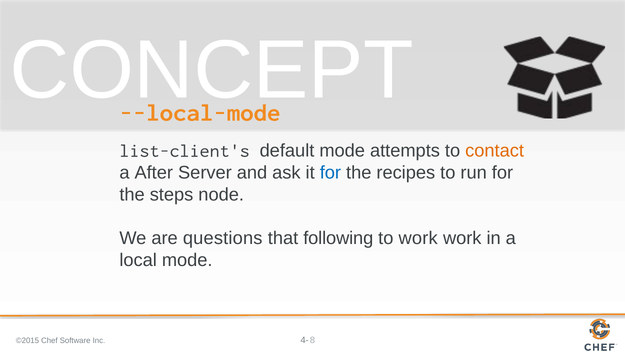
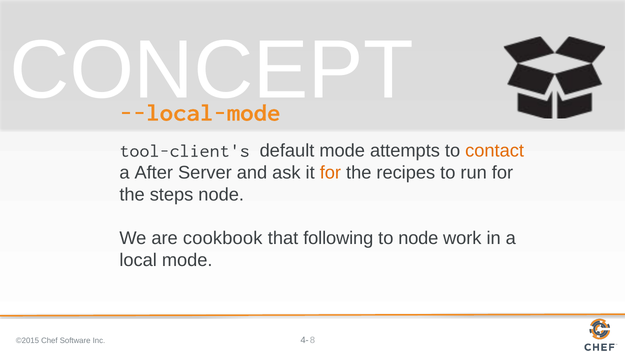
list-client's: list-client's -> tool-client's
for at (330, 172) colour: blue -> orange
questions: questions -> cookbook
to work: work -> node
